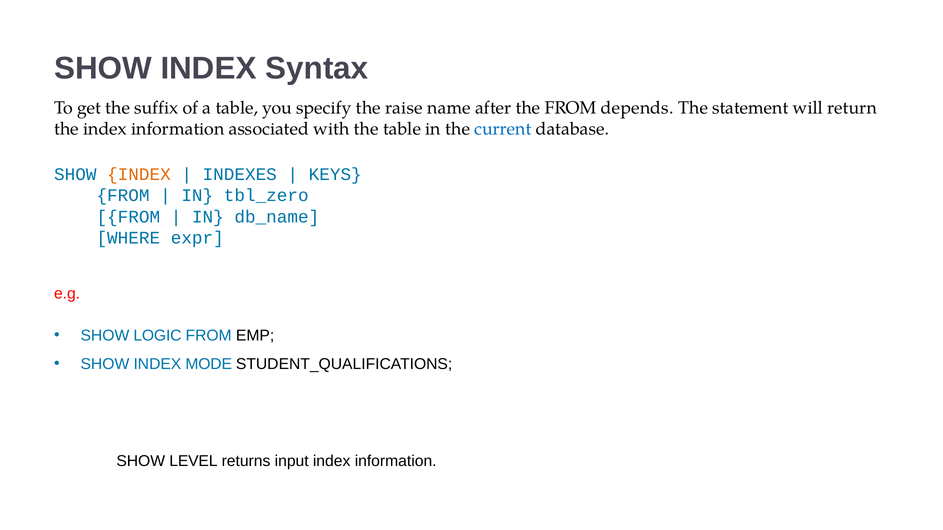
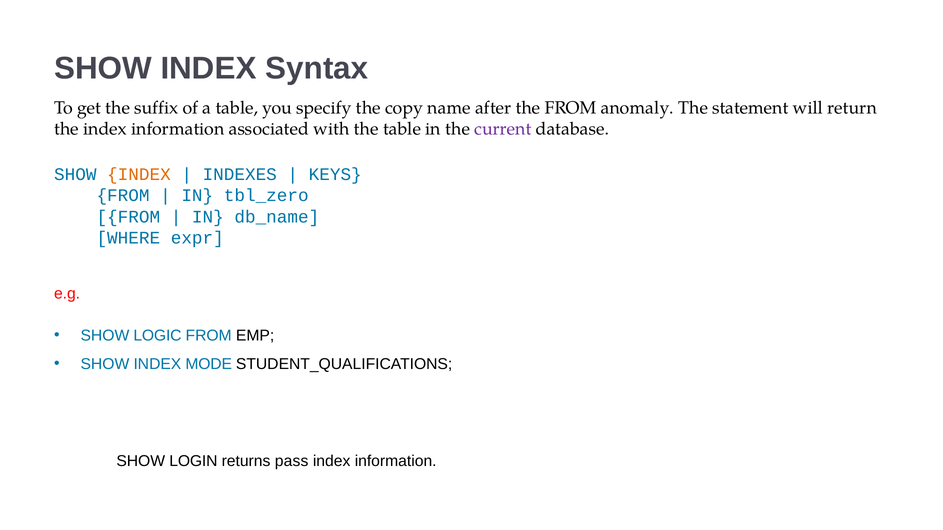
raise: raise -> copy
depends: depends -> anomaly
current colour: blue -> purple
LEVEL: LEVEL -> LOGIN
input: input -> pass
